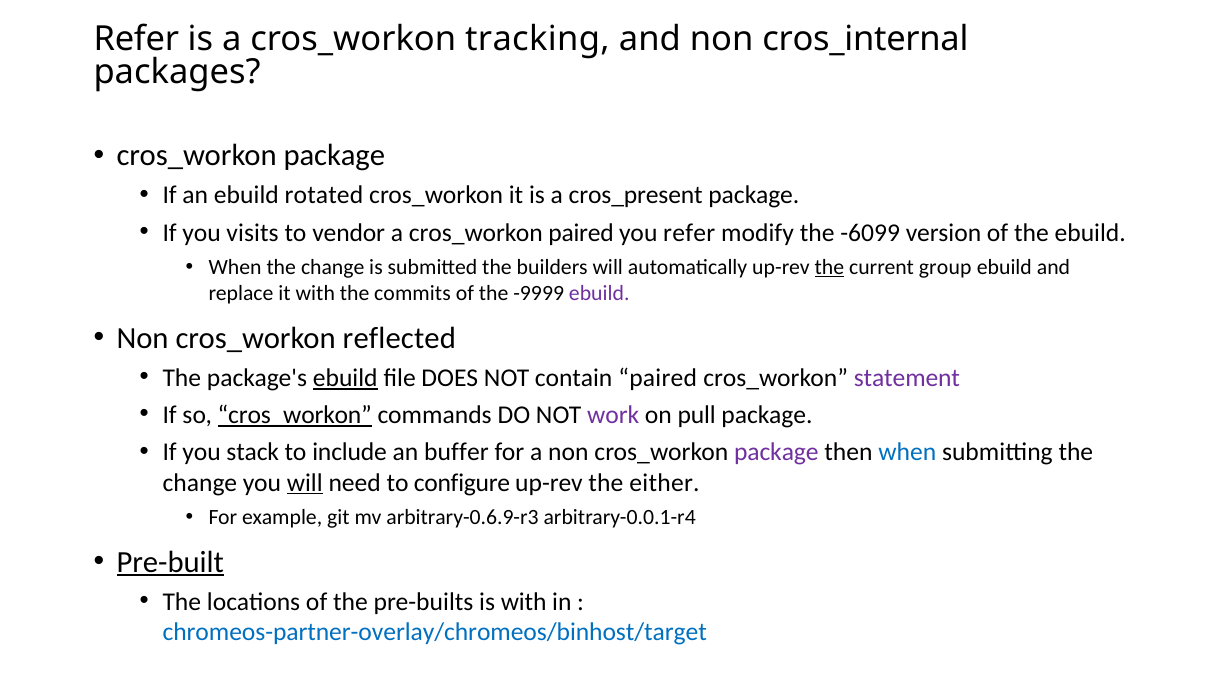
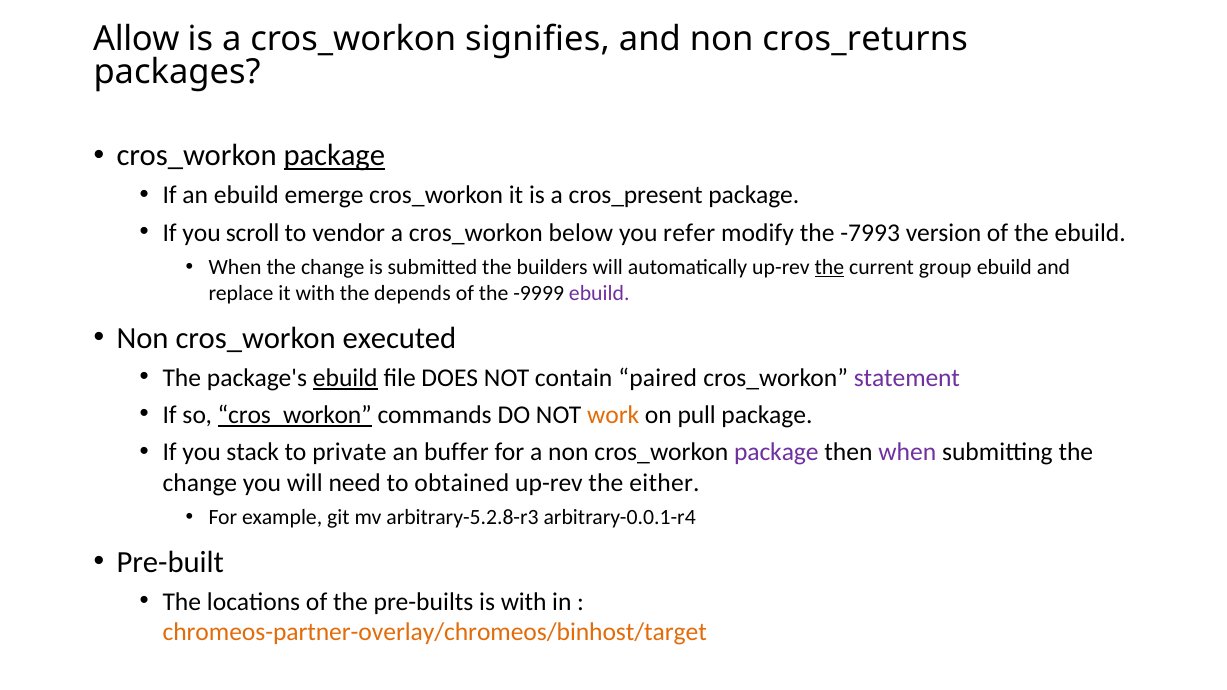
Refer at (136, 39): Refer -> Allow
tracking: tracking -> signifies
cros_internal: cros_internal -> cros_returns
package at (334, 156) underline: none -> present
rotated: rotated -> emerge
visits: visits -> scroll
cros_workon paired: paired -> below
-6099: -6099 -> -7993
commits: commits -> depends
reflected: reflected -> executed
work colour: purple -> orange
include: include -> private
when at (907, 452) colour: blue -> purple
will at (305, 483) underline: present -> none
configure: configure -> obtained
arbitrary-0.6.9-r3: arbitrary-0.6.9-r3 -> arbitrary-5.2.8-r3
Pre-built underline: present -> none
chromeos-partner-overlay/chromeos/binhost/target colour: blue -> orange
